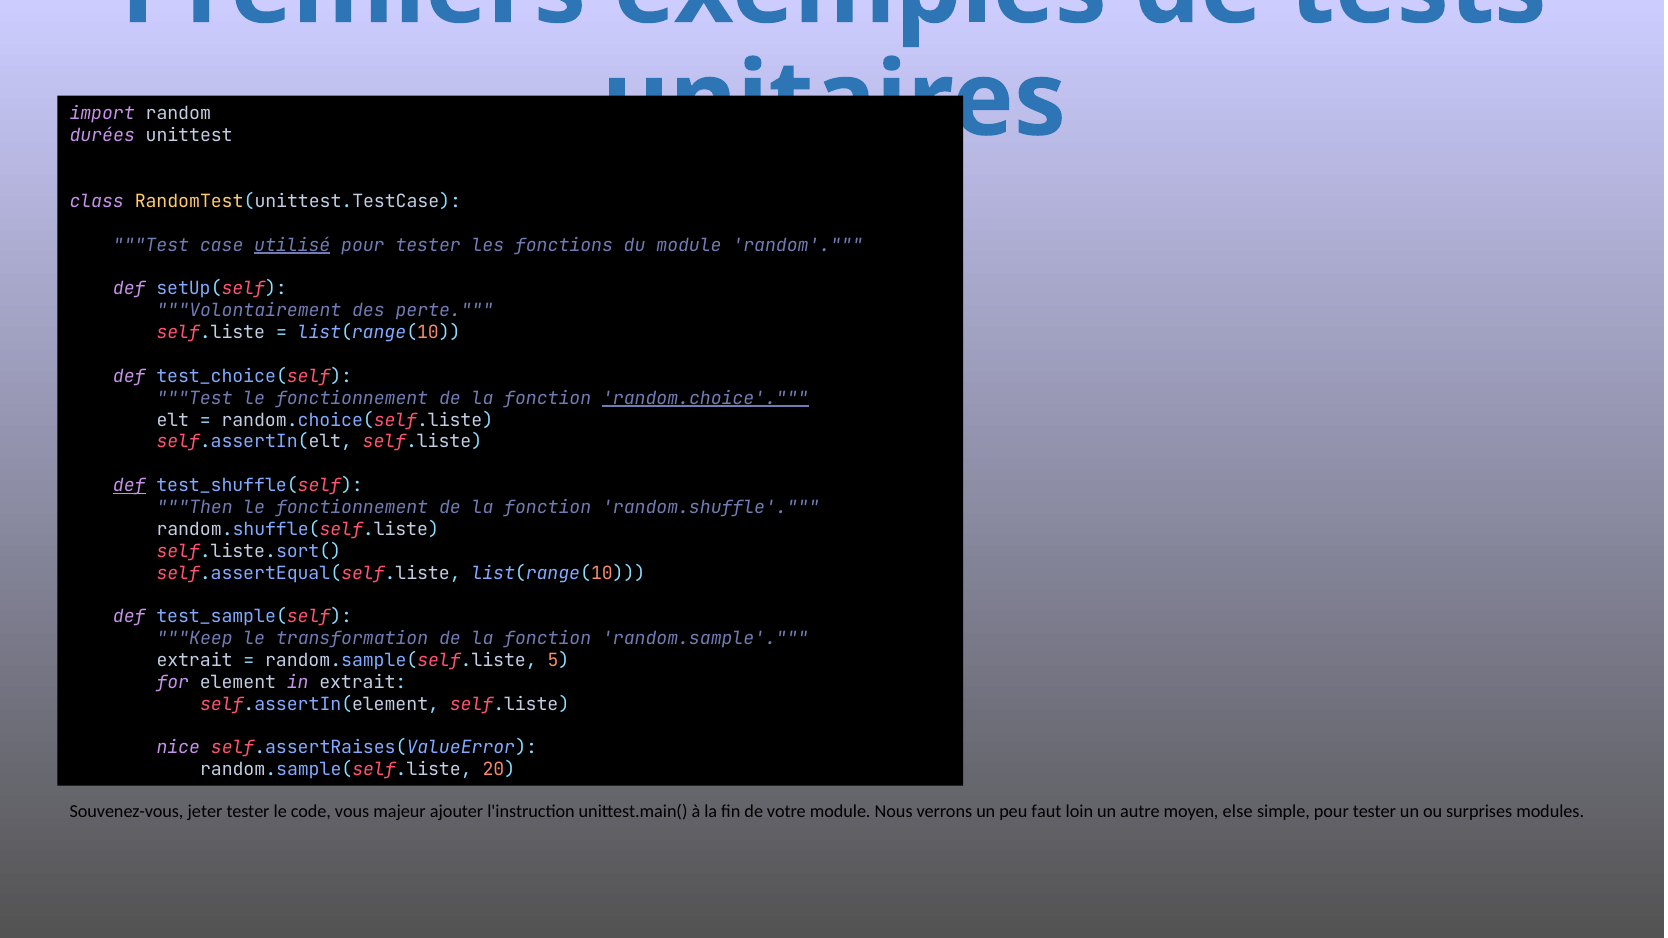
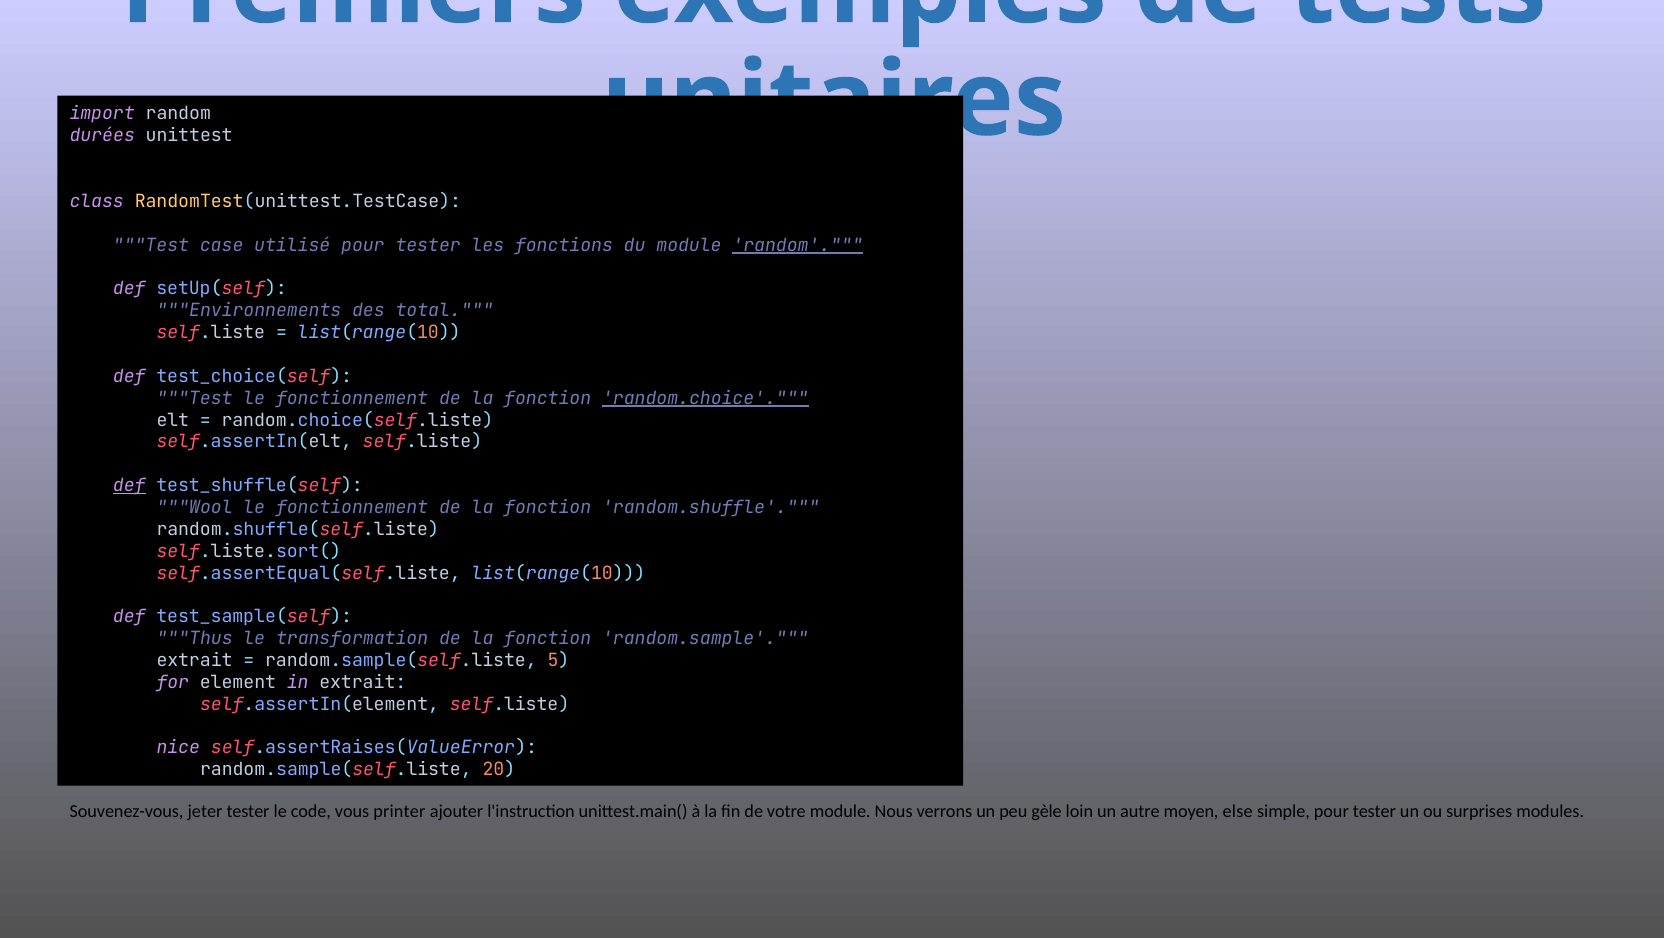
utilisé underline: present -> none
random at (798, 245) underline: none -> present
Volontairement: Volontairement -> Environnements
perte: perte -> total
Then: Then -> Wool
Keep: Keep -> Thus
majeur: majeur -> printer
faut: faut -> gèle
